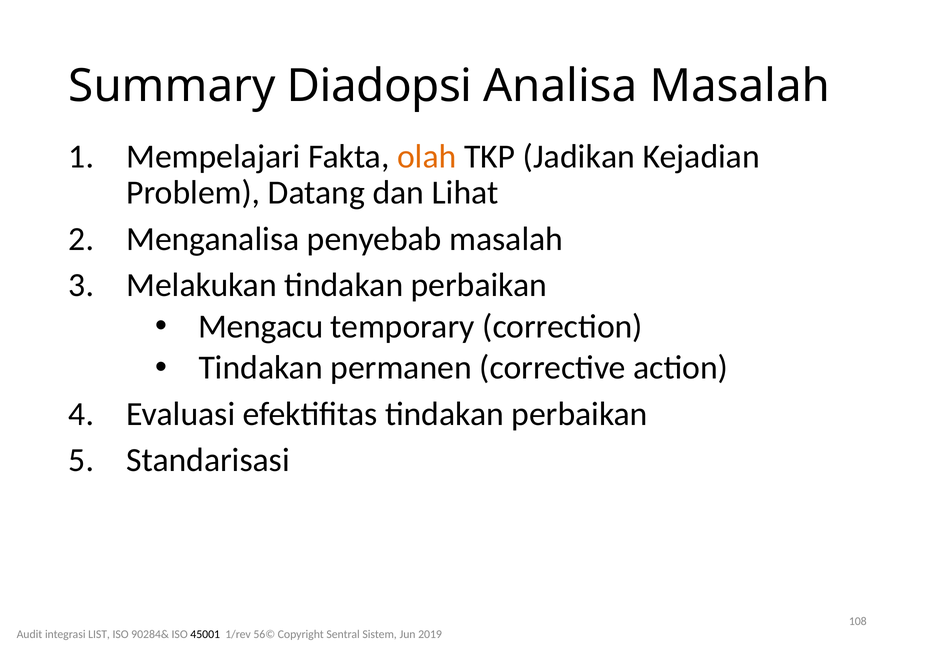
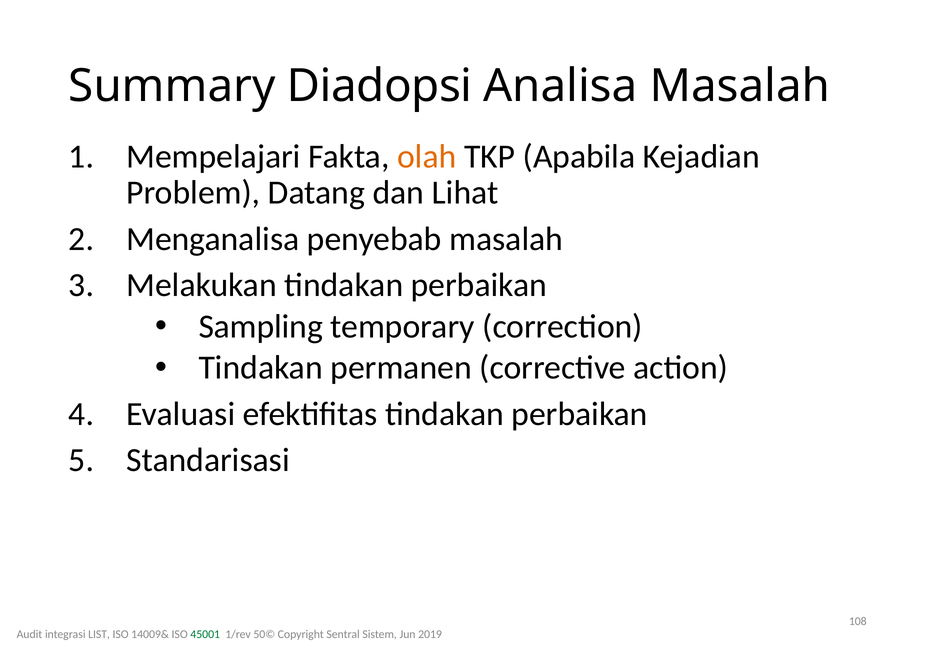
Jadikan: Jadikan -> Apabila
Mengacu: Mengacu -> Sampling
90284&: 90284& -> 14009&
45001 colour: black -> green
56©: 56© -> 50©
